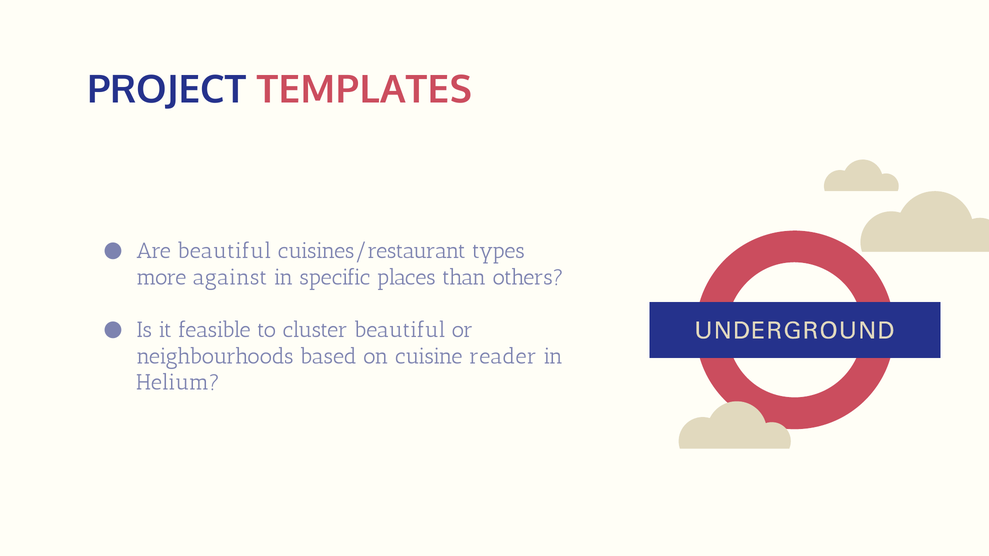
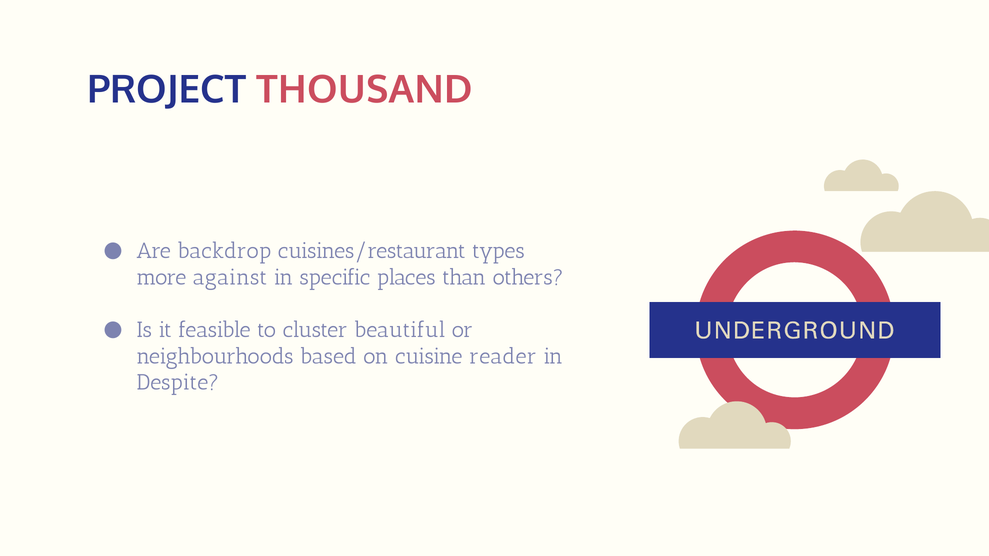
TEMPLATES: TEMPLATES -> THOUSAND
Are beautiful: beautiful -> backdrop
Helium: Helium -> Despite
